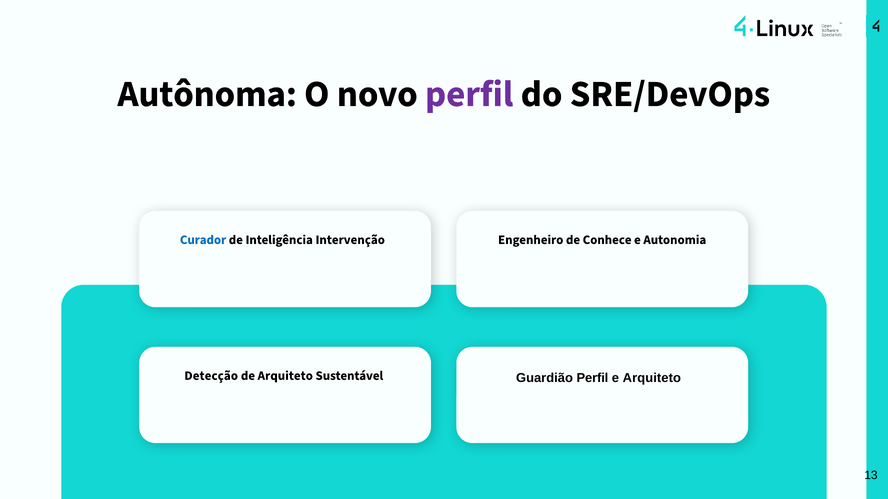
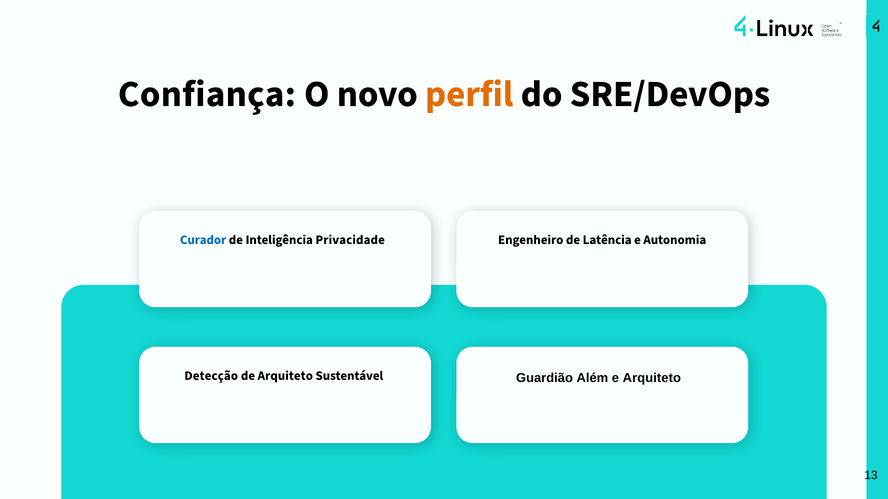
Autônoma: Autônoma -> Confiança
perfil at (469, 94) colour: purple -> orange
Intervenção: Intervenção -> Privacidade
Conhece: Conhece -> Latência
Guardião Perfil: Perfil -> Além
